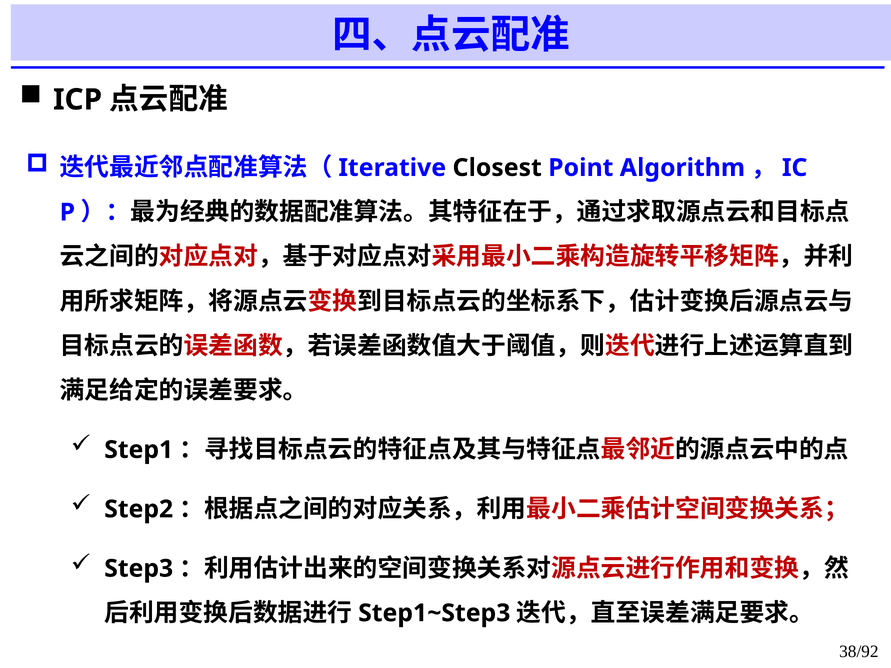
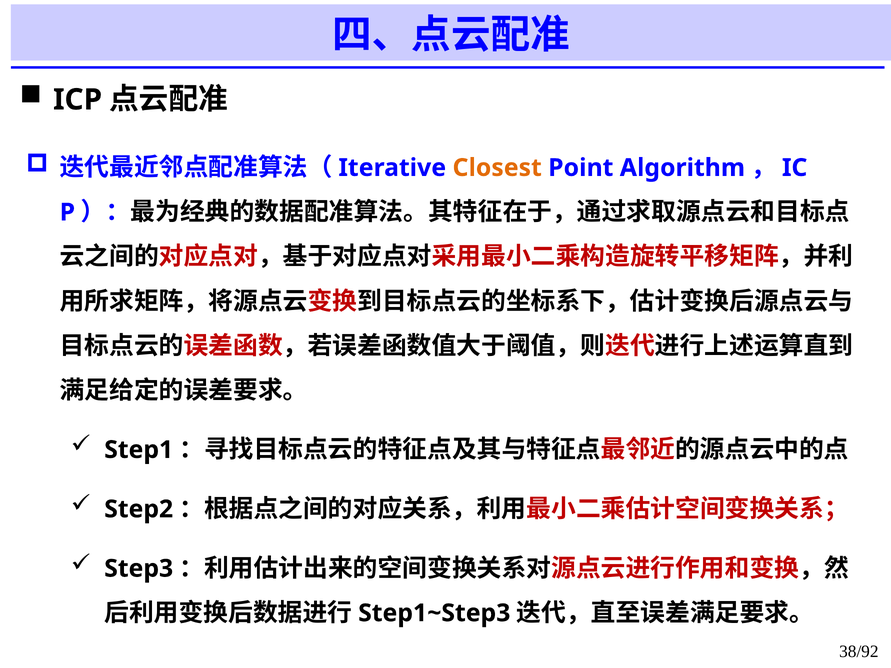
Closest colour: black -> orange
